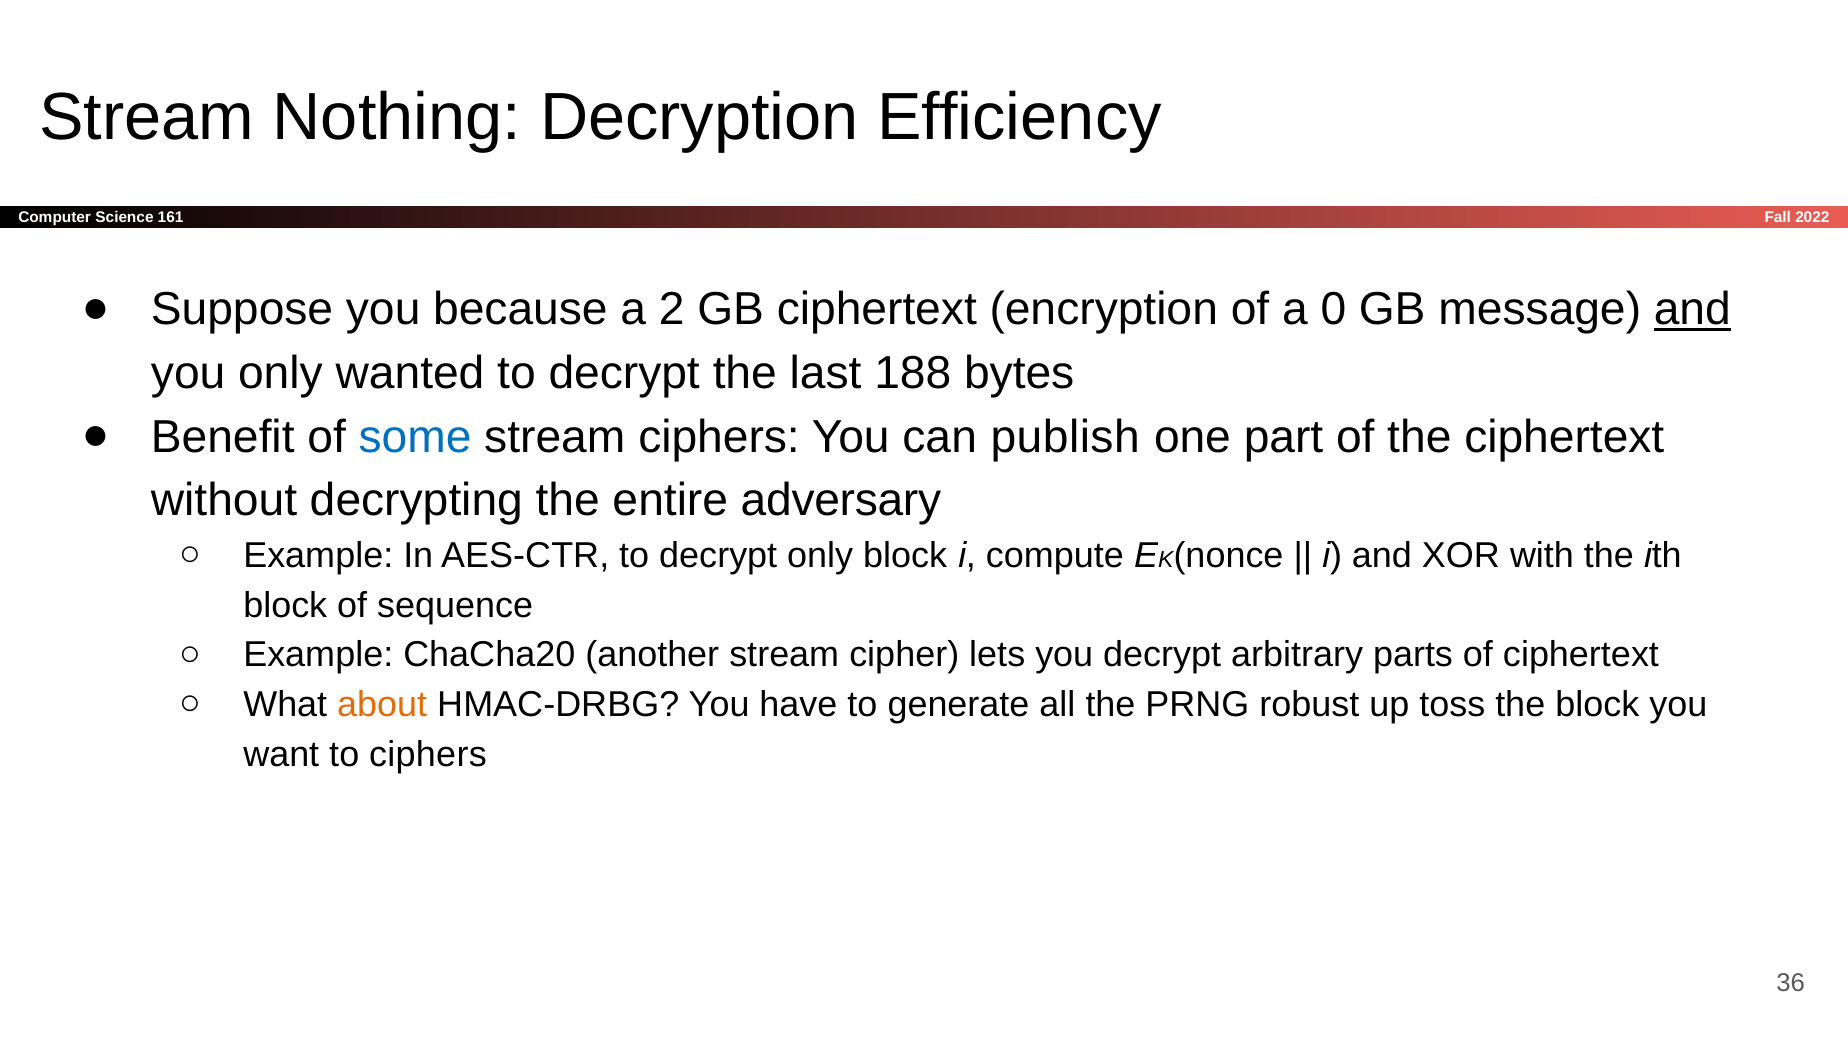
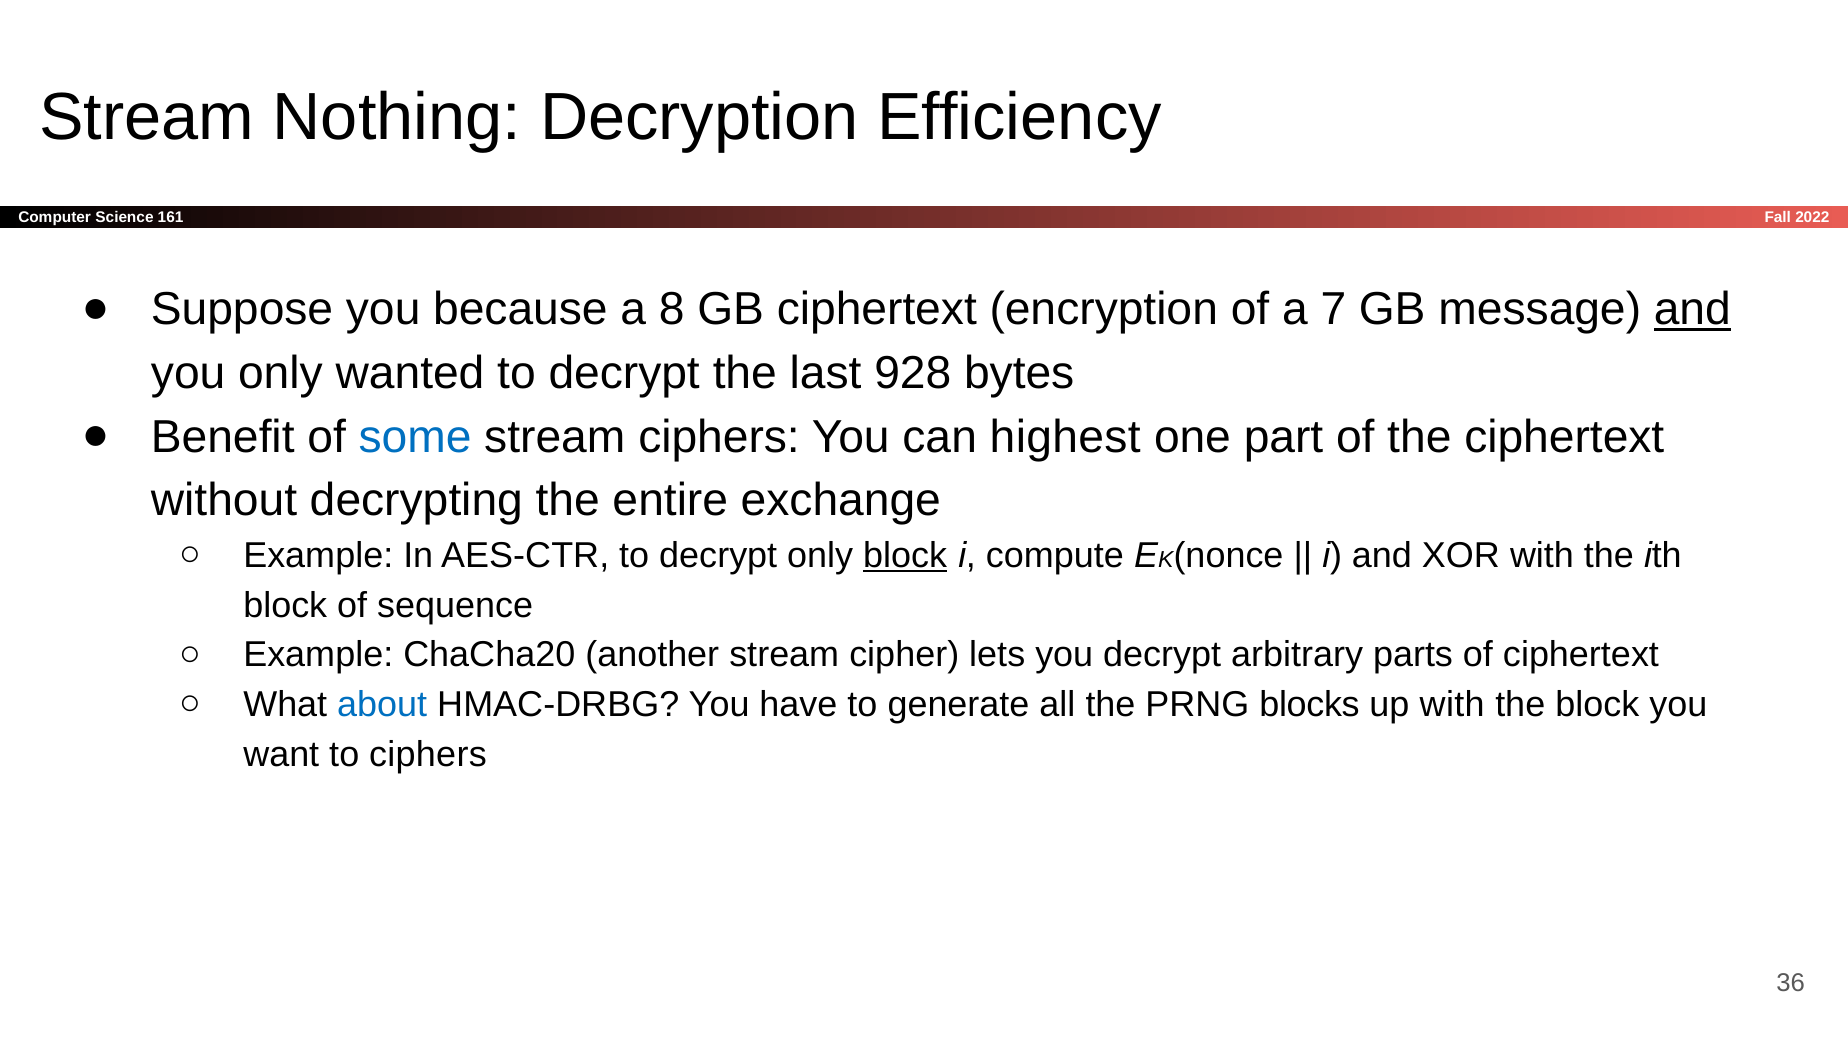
2: 2 -> 8
0: 0 -> 7
188: 188 -> 928
publish: publish -> highest
adversary: adversary -> exchange
block at (905, 556) underline: none -> present
about colour: orange -> blue
robust: robust -> blocks
up toss: toss -> with
